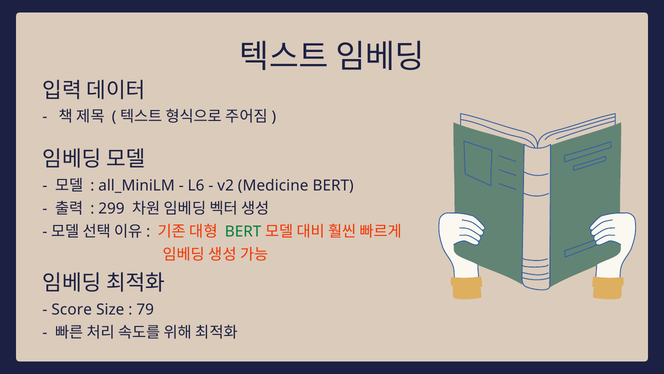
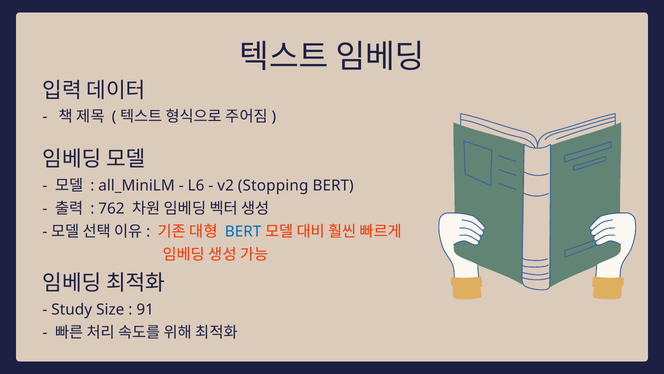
Medicine: Medicine -> Stopping
299: 299 -> 762
BERT at (243, 231) colour: green -> blue
Score: Score -> Study
79: 79 -> 91
